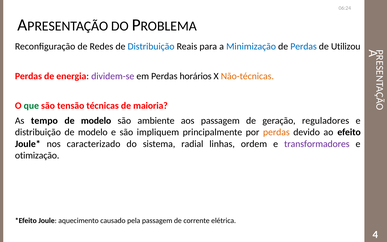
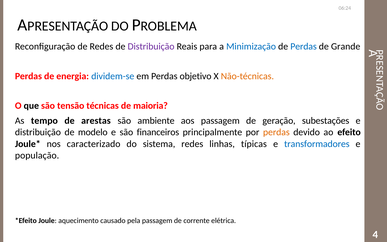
Distribuição at (151, 46) colour: blue -> purple
Utilizou: Utilizou -> Grande
dividem-se colour: purple -> blue
horários: horários -> objetivo
que colour: green -> black
modelo at (96, 121): modelo -> arestas
reguladores: reguladores -> subestações
impliquem: impliquem -> financeiros
sistema radial: radial -> redes
ordem: ordem -> típicas
transformadores colour: purple -> blue
otimização: otimização -> população
